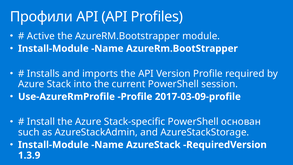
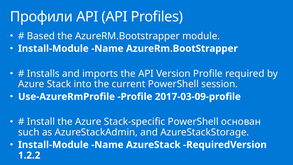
Active: Active -> Based
1.3.9: 1.3.9 -> 1.2.2
